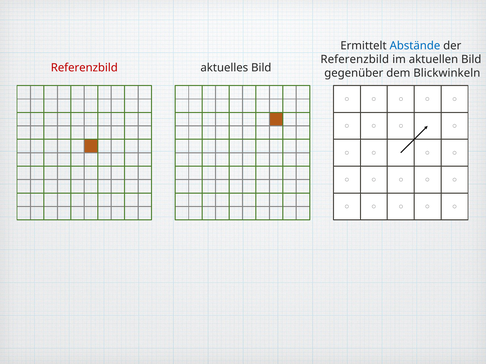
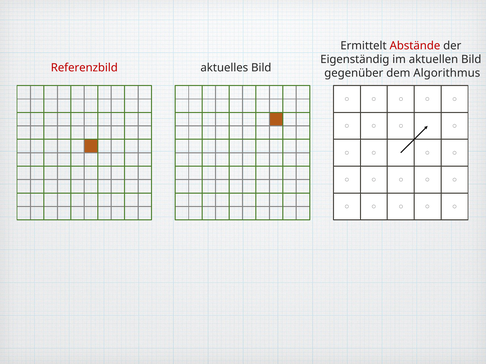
Abstände colour: blue -> red
Referenzbild at (355, 60): Referenzbild -> Eigenständig
Blickwinkeln: Blickwinkeln -> Algorithmus
